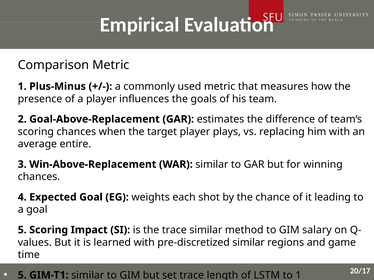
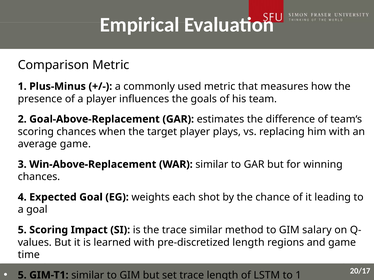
average entire: entire -> game
pre-discretized similar: similar -> length
